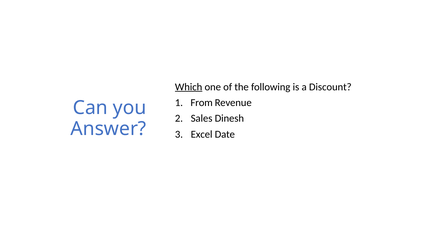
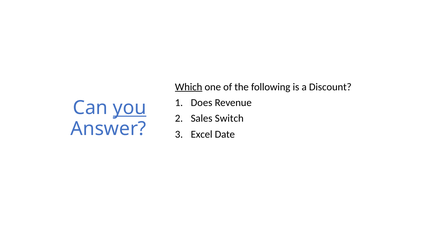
From: From -> Does
you underline: none -> present
Dinesh: Dinesh -> Switch
